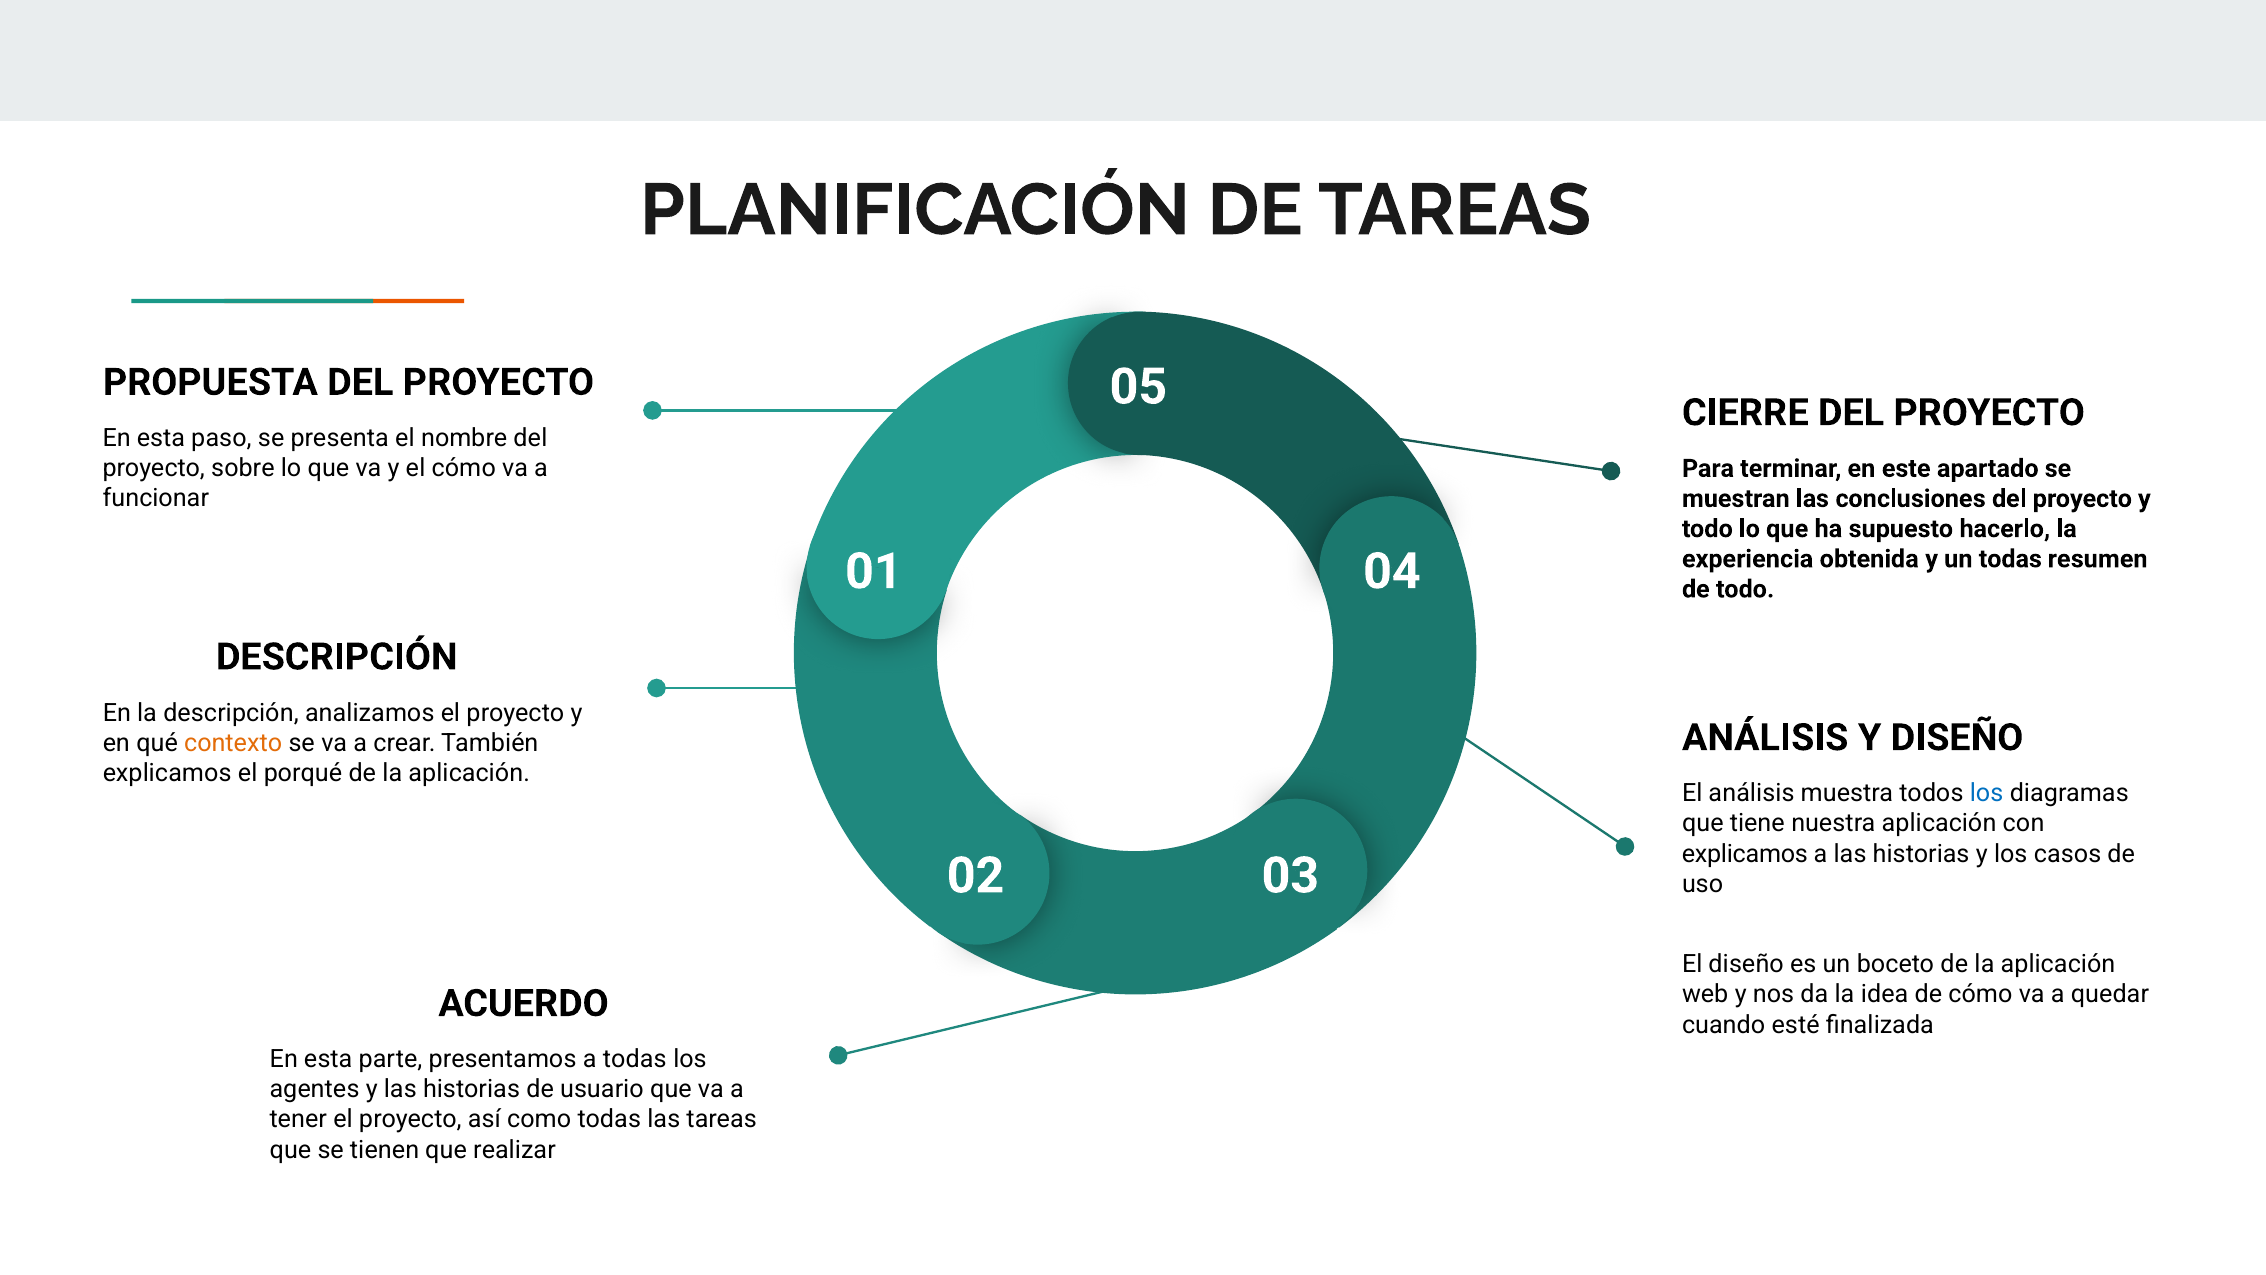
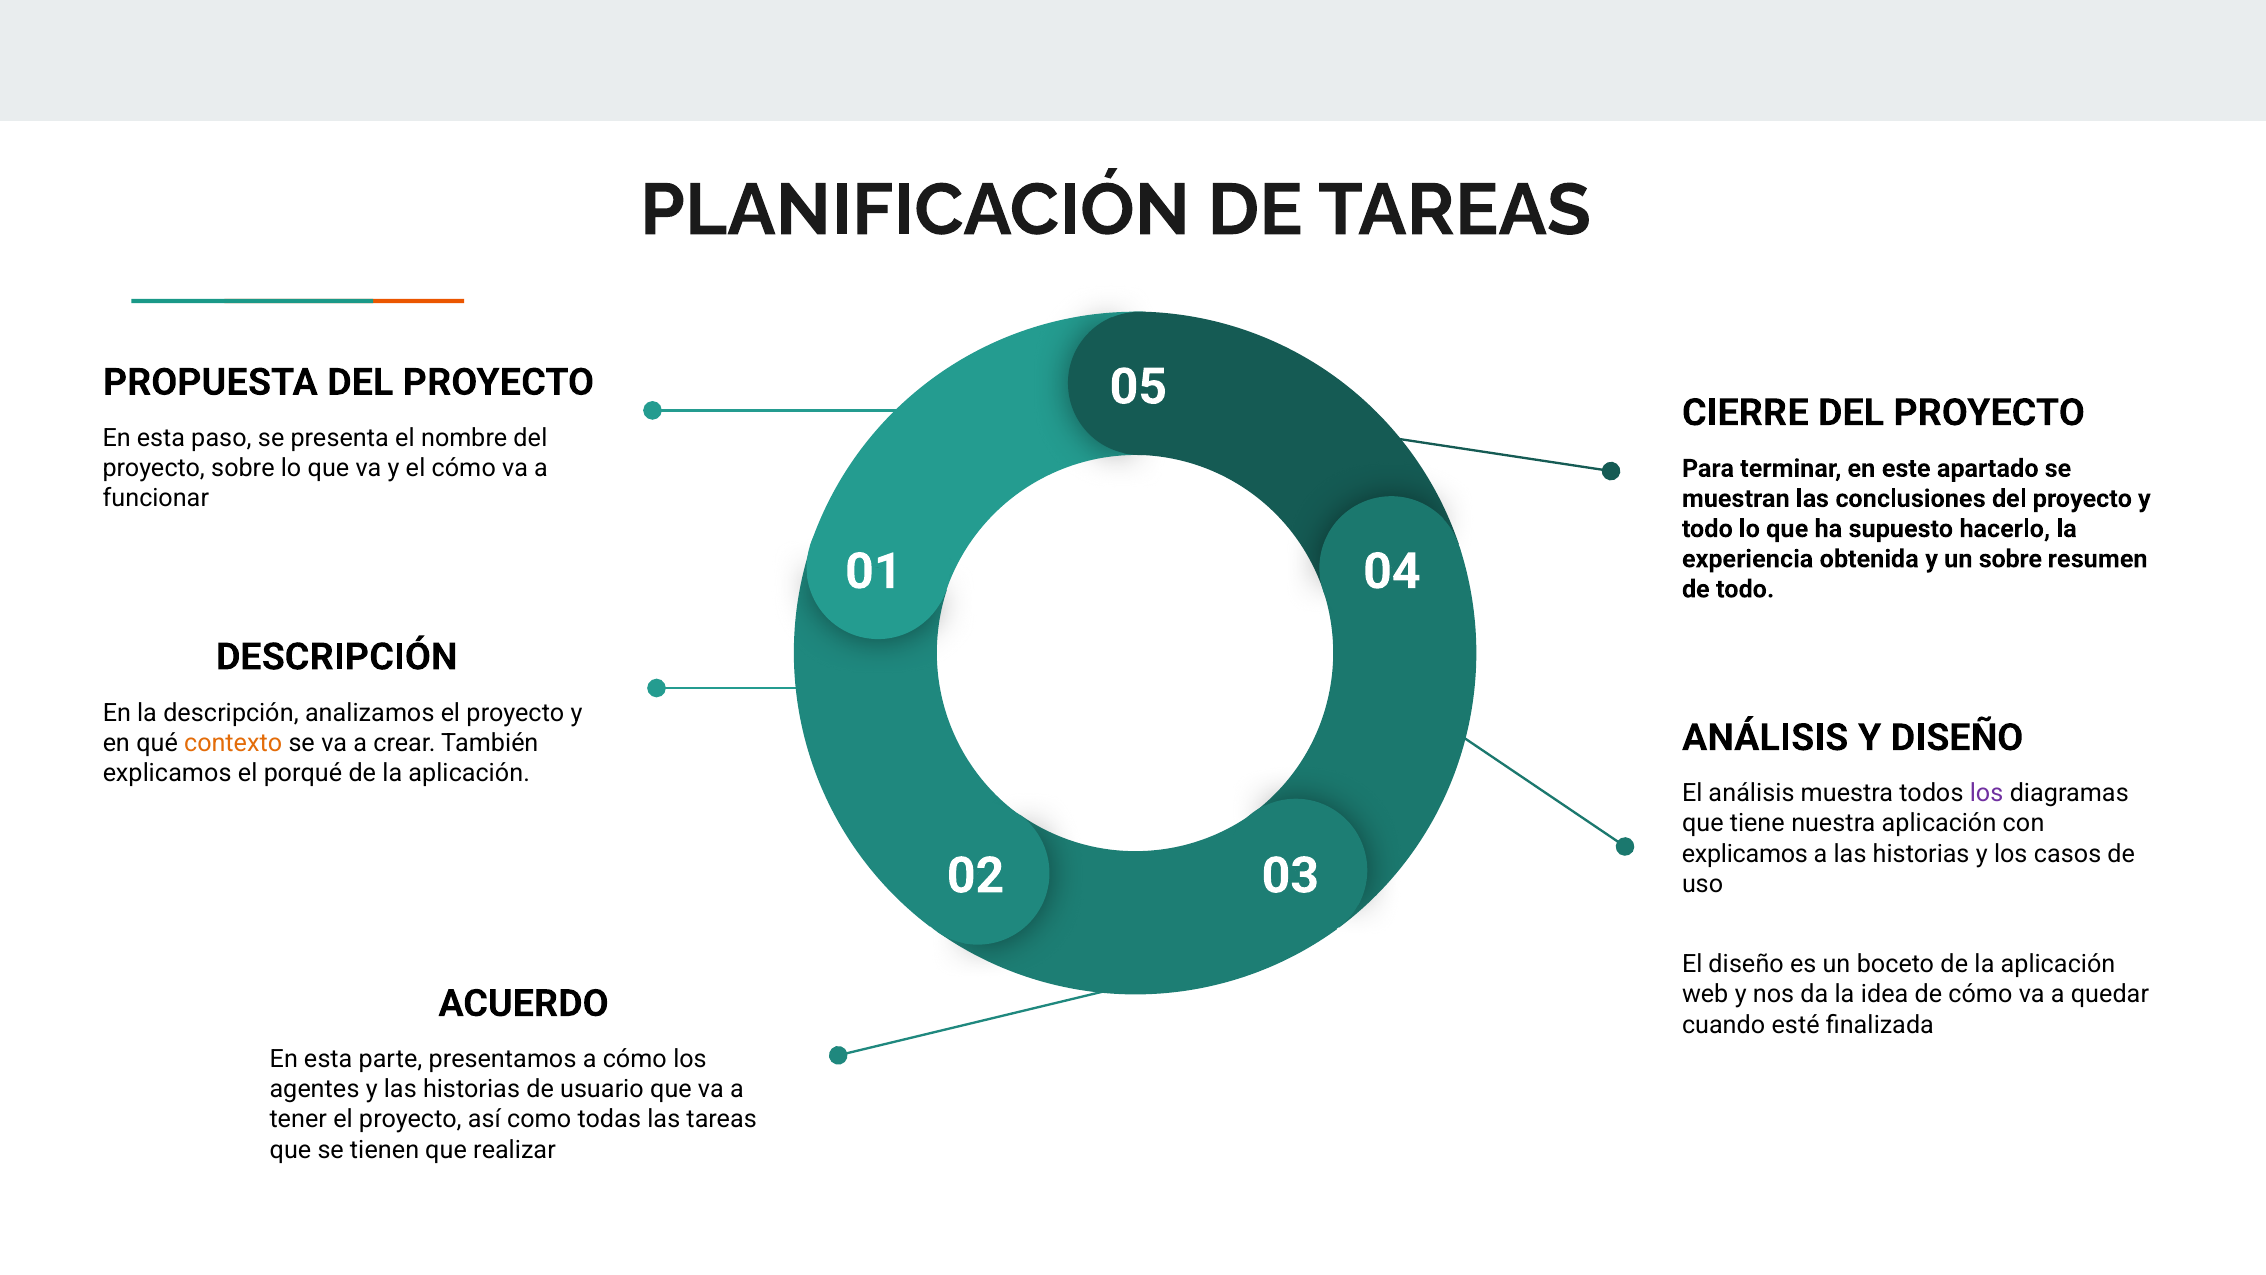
un todas: todas -> sobre
los at (1987, 793) colour: blue -> purple
a todas: todas -> cómo
